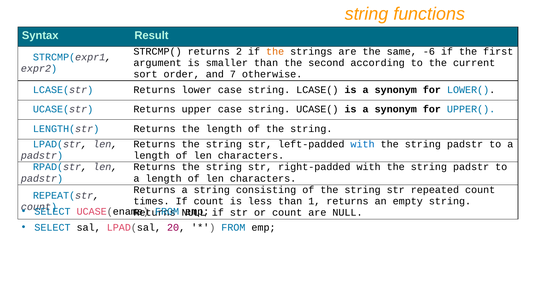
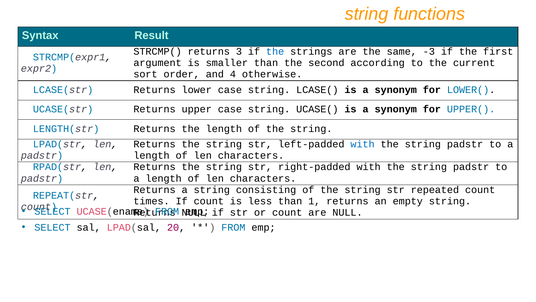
2: 2 -> 3
the at (275, 51) colour: orange -> blue
-6: -6 -> -3
7: 7 -> 4
